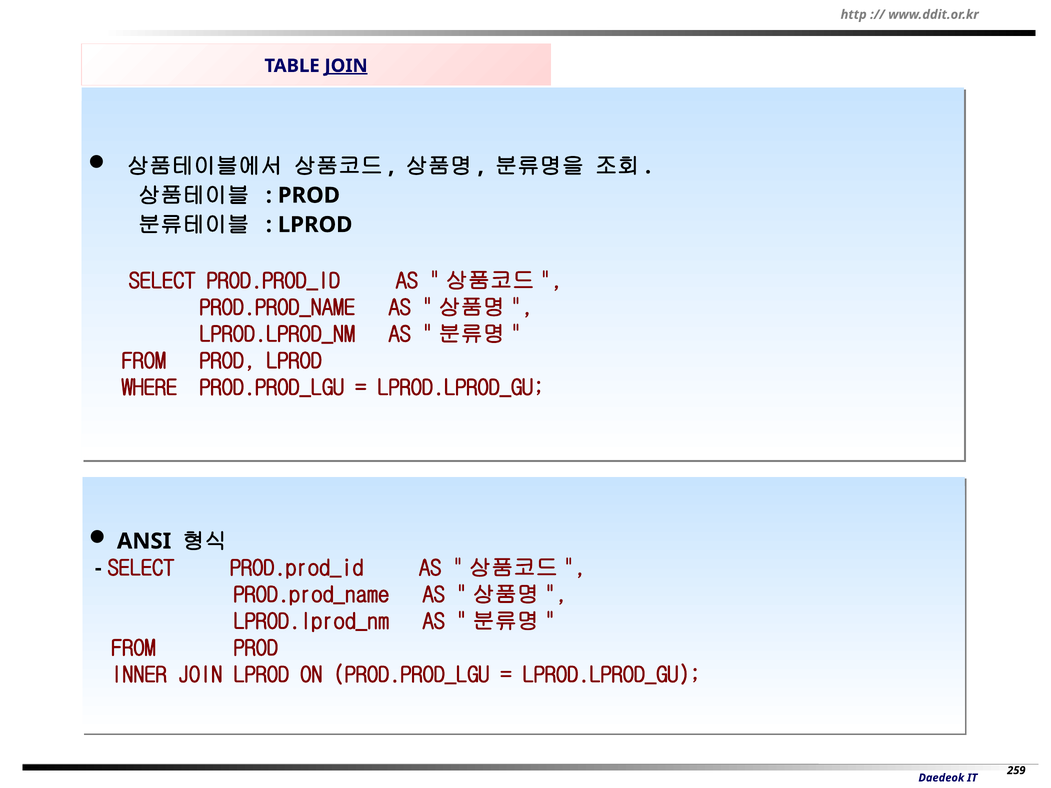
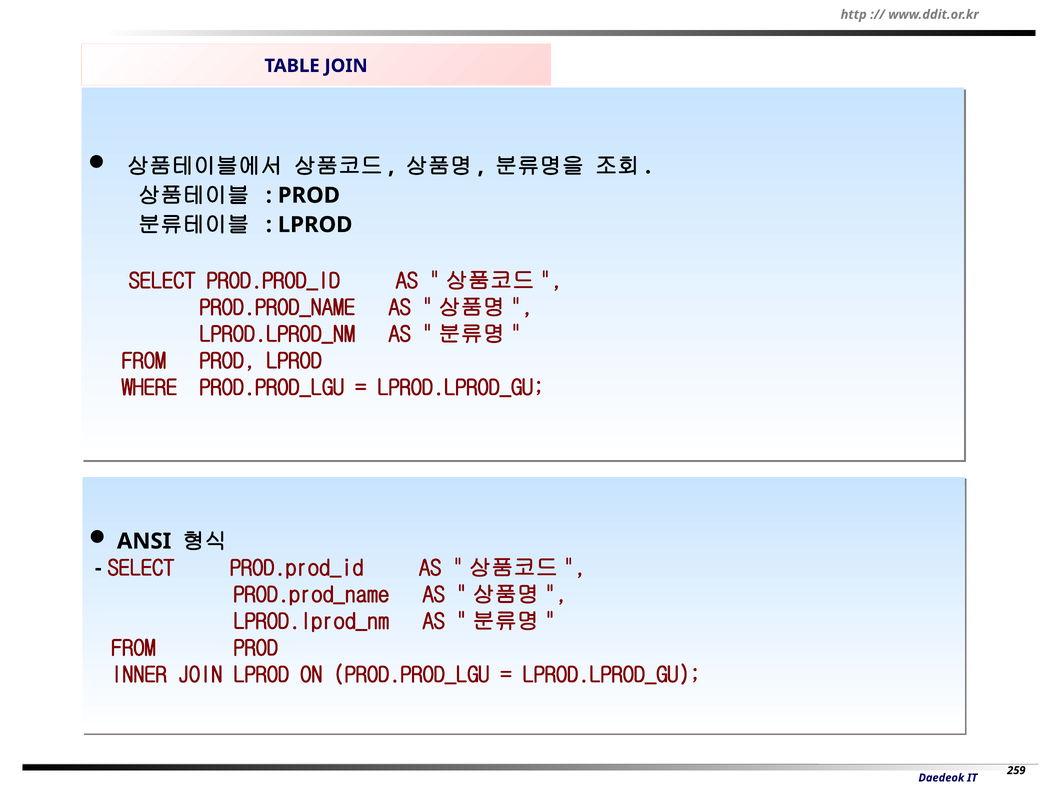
JOIN at (346, 66) underline: present -> none
